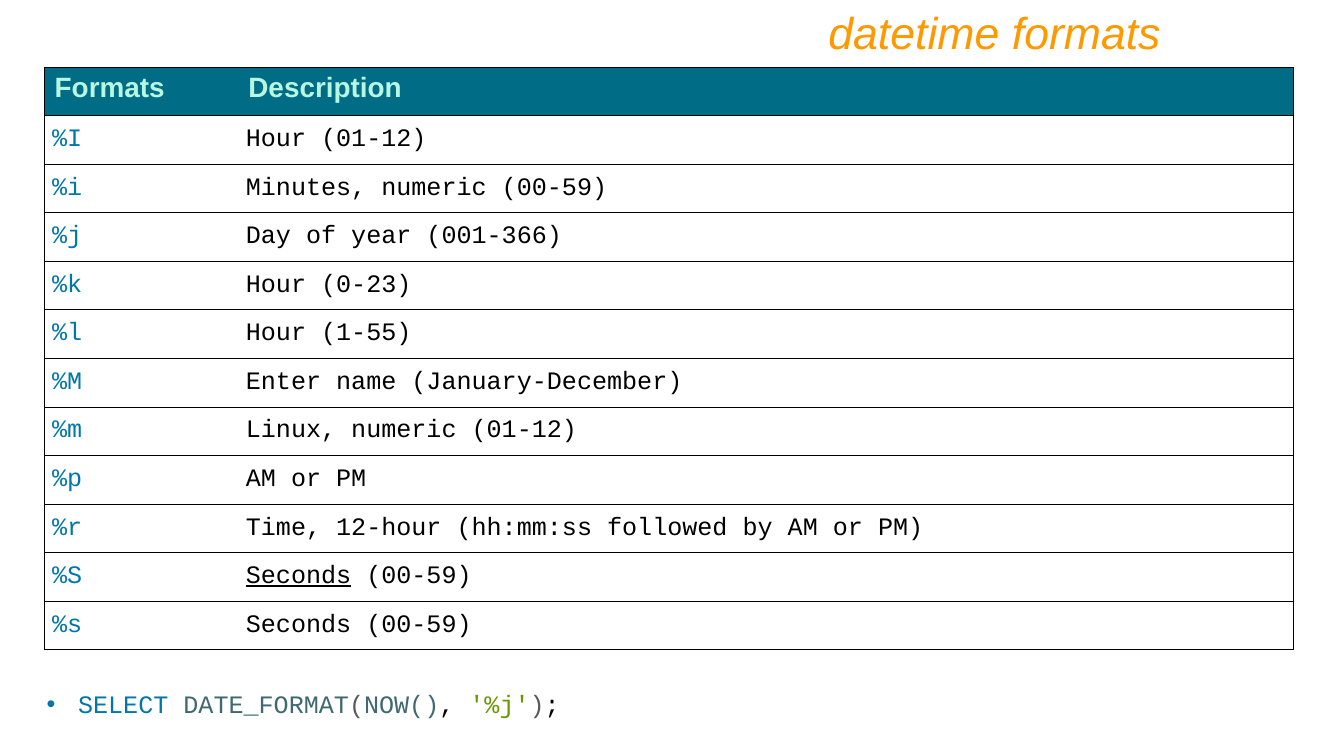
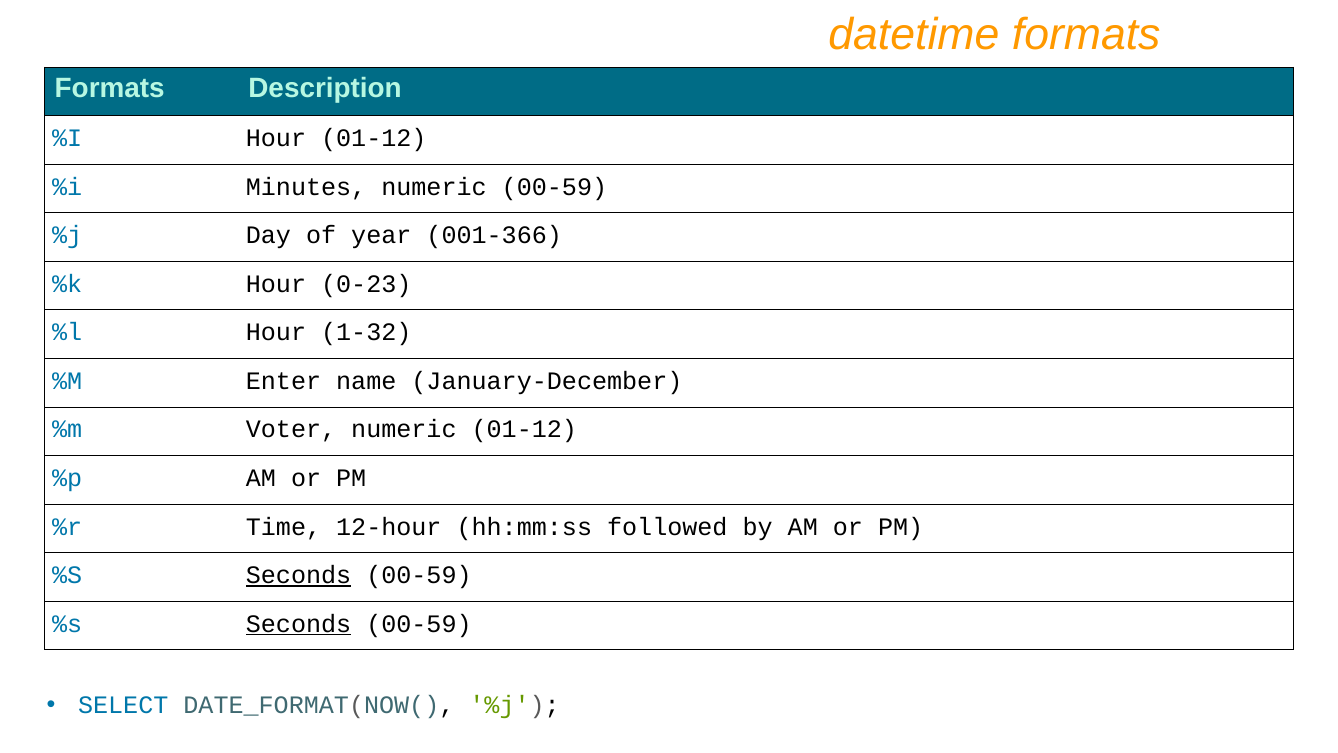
1-55: 1-55 -> 1-32
Linux: Linux -> Voter
Seconds at (299, 623) underline: none -> present
